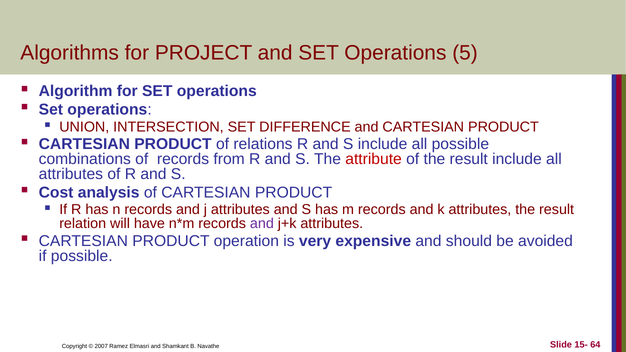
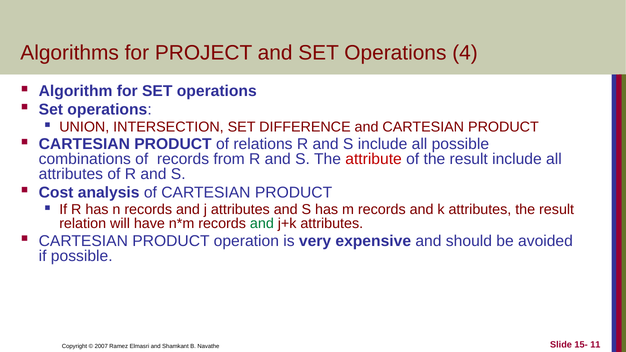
5: 5 -> 4
and at (262, 224) colour: purple -> green
64: 64 -> 11
